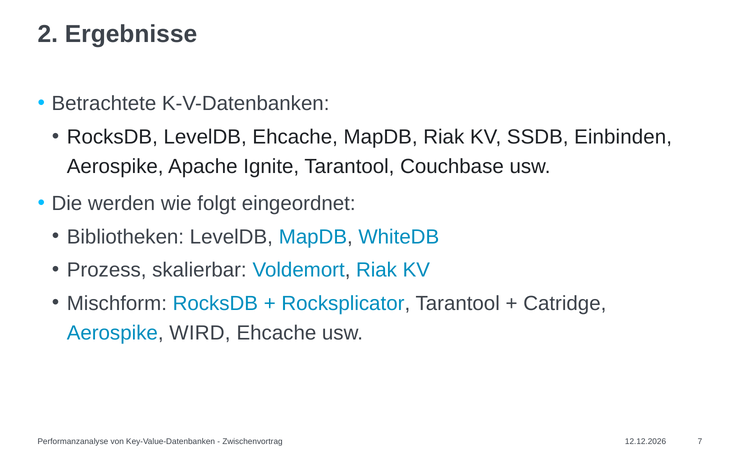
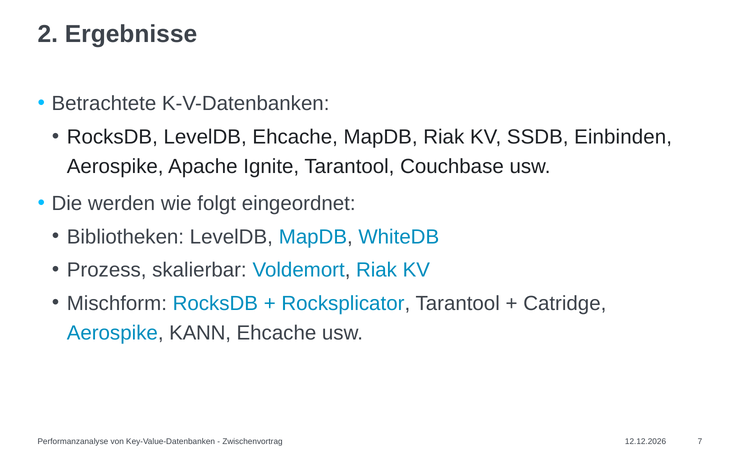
WIRD: WIRD -> KANN
